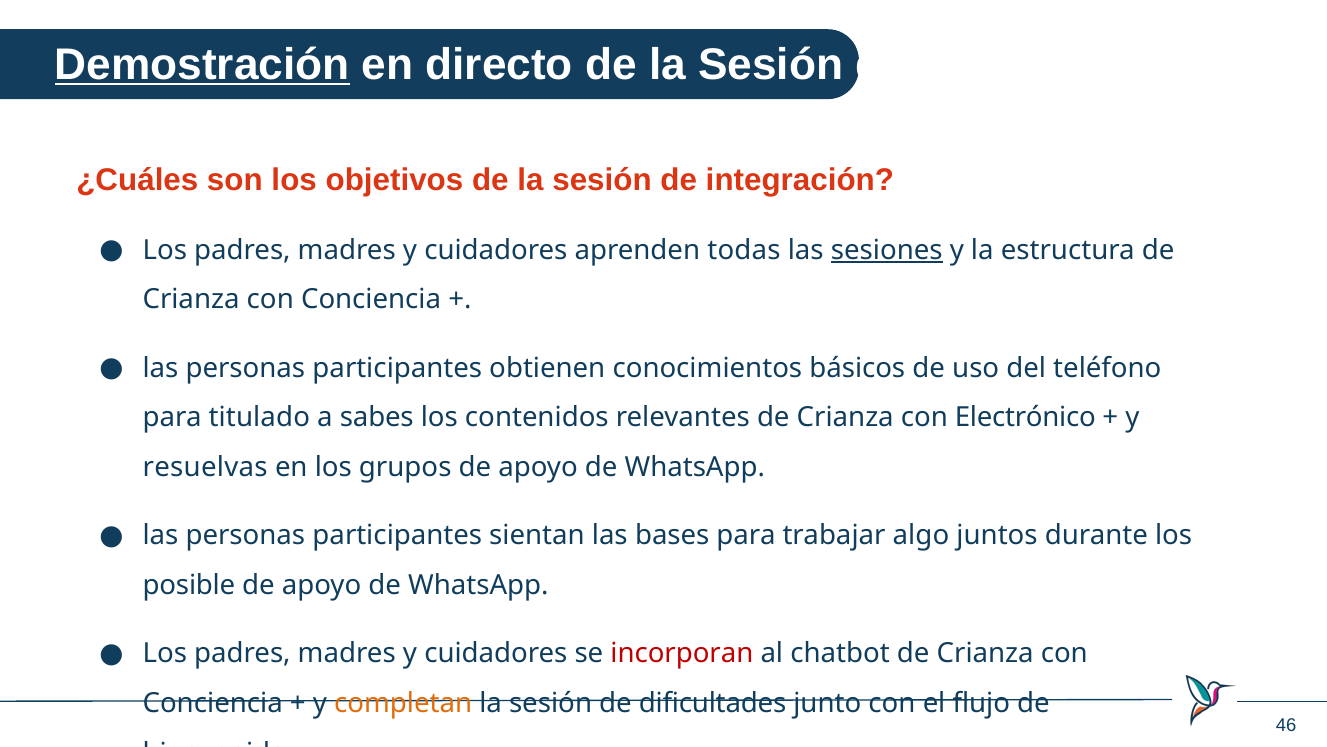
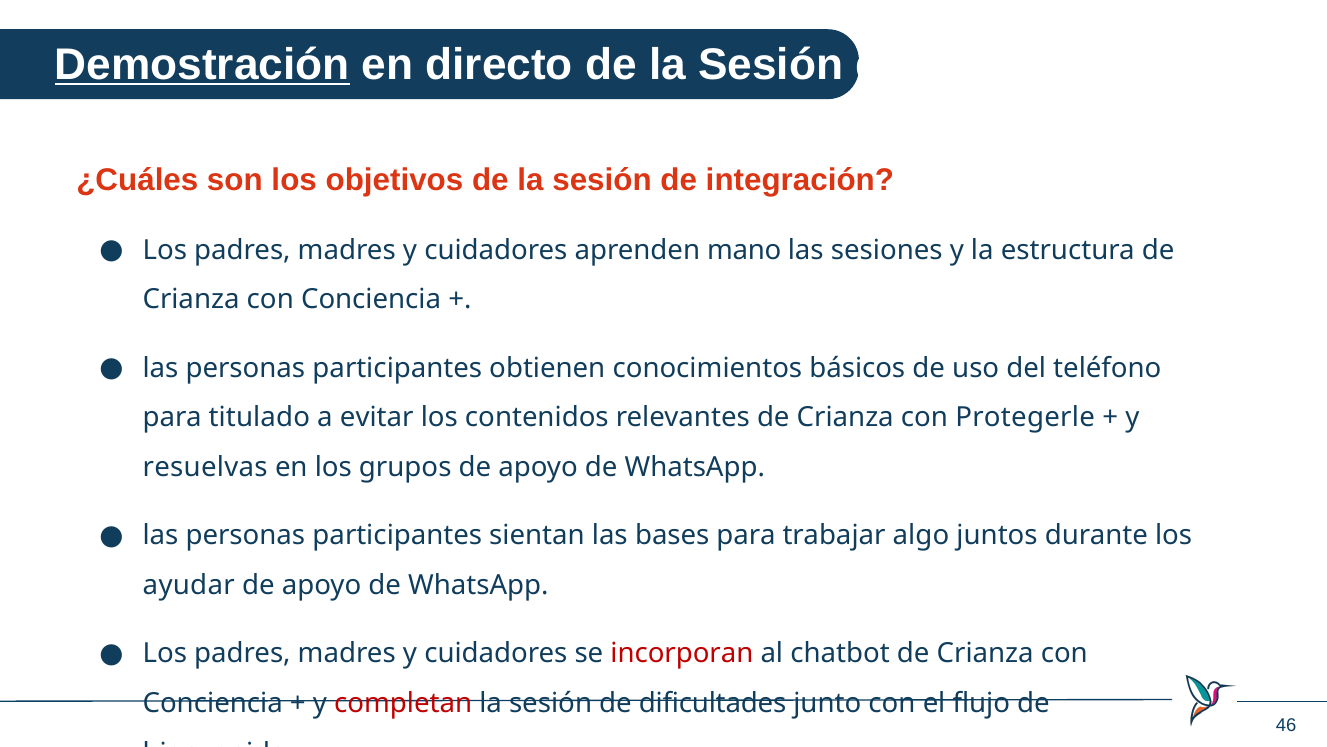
todas: todas -> mano
sesiones underline: present -> none
sabes: sabes -> evitar
Electrónico: Electrónico -> Protegerle
posible: posible -> ayudar
completan colour: orange -> red
